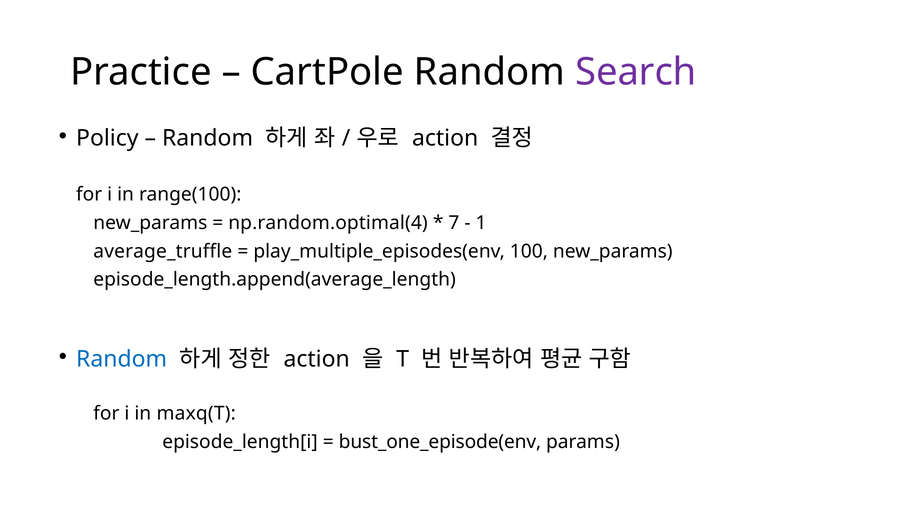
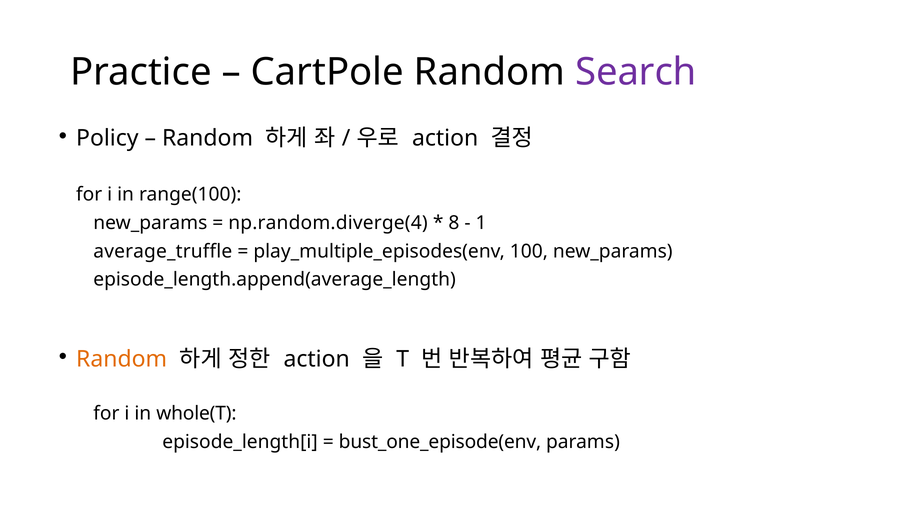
np.random.optimal(4: np.random.optimal(4 -> np.random.diverge(4
7: 7 -> 8
Random at (122, 359) colour: blue -> orange
maxq(T: maxq(T -> whole(T
